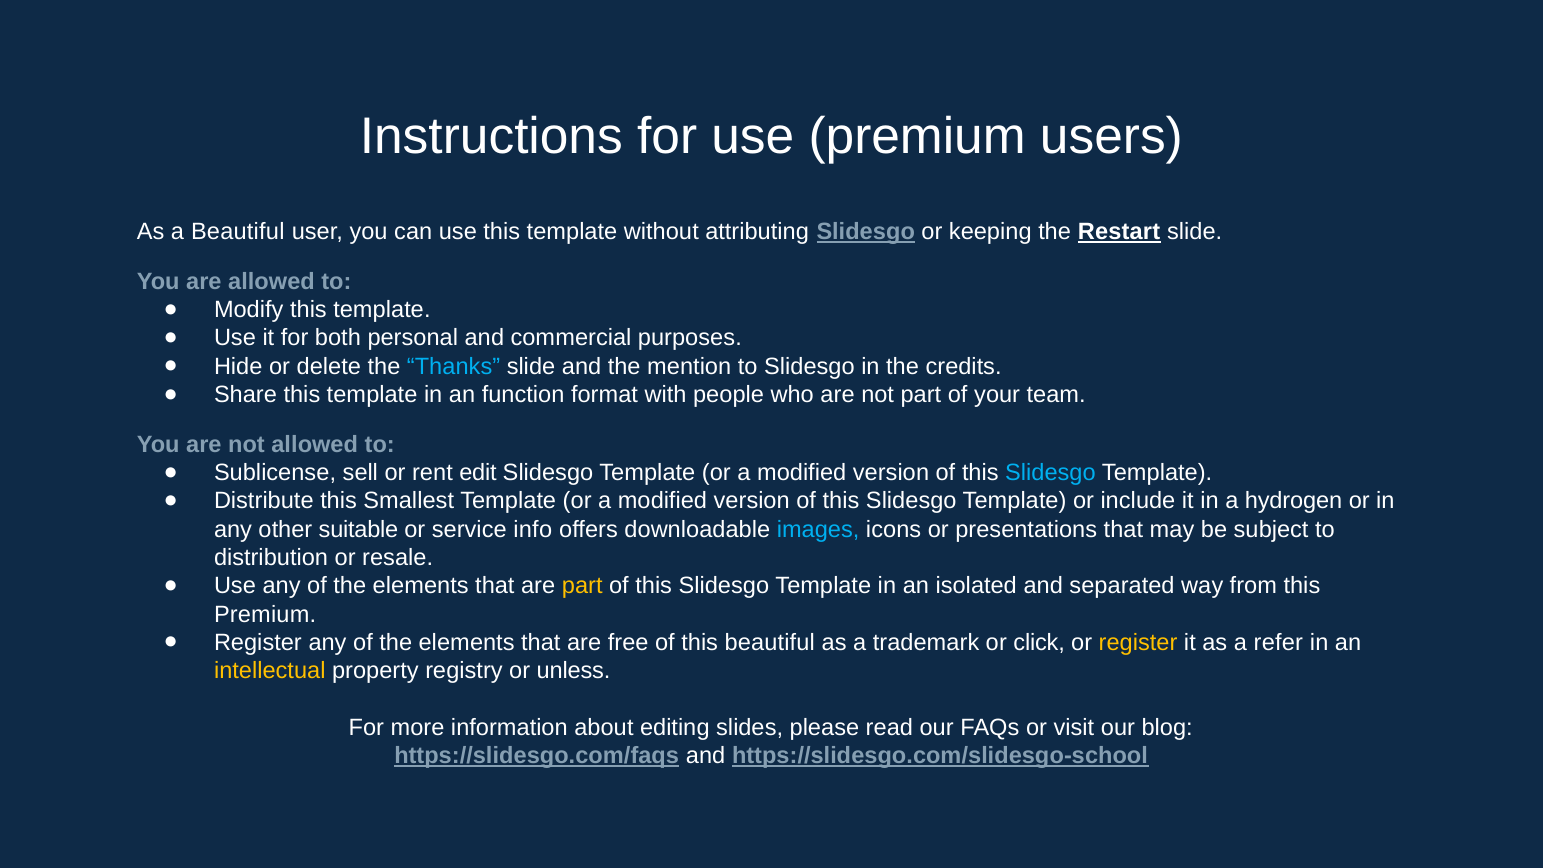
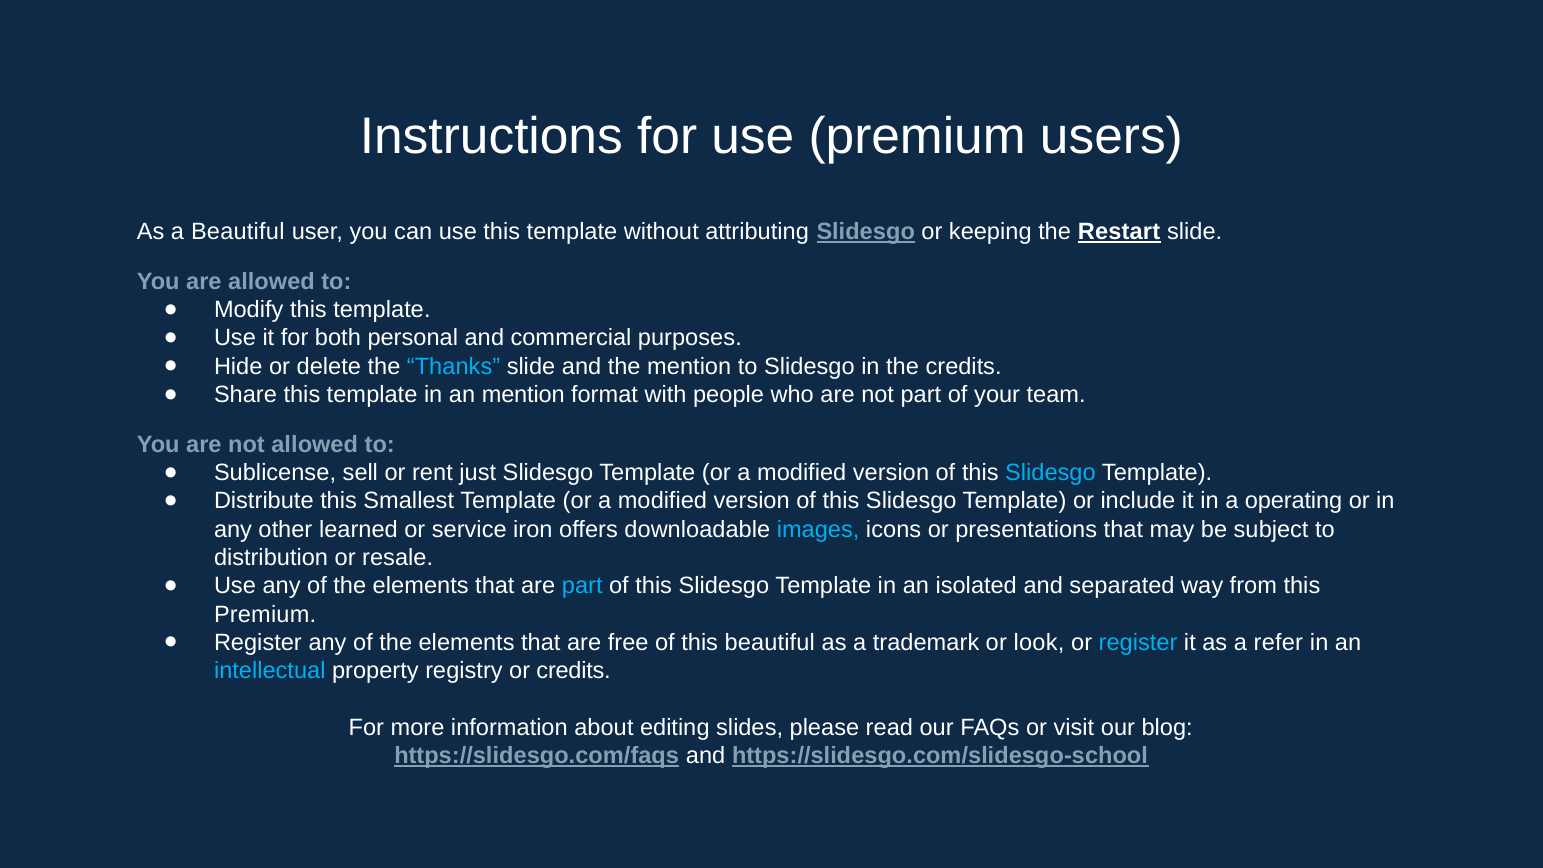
an function: function -> mention
edit: edit -> just
hydrogen: hydrogen -> operating
suitable: suitable -> learned
info: info -> iron
part at (582, 586) colour: yellow -> light blue
click: click -> look
register at (1138, 643) colour: yellow -> light blue
intellectual colour: yellow -> light blue
or unless: unless -> credits
